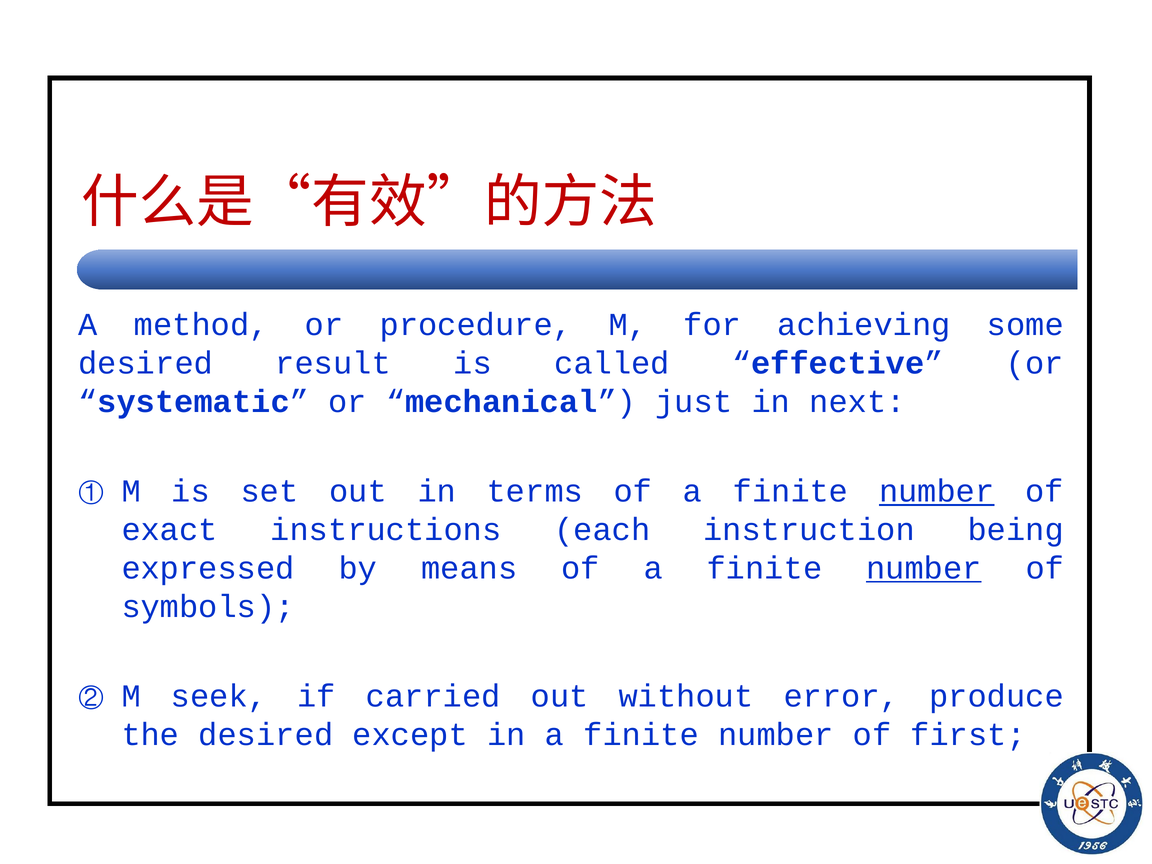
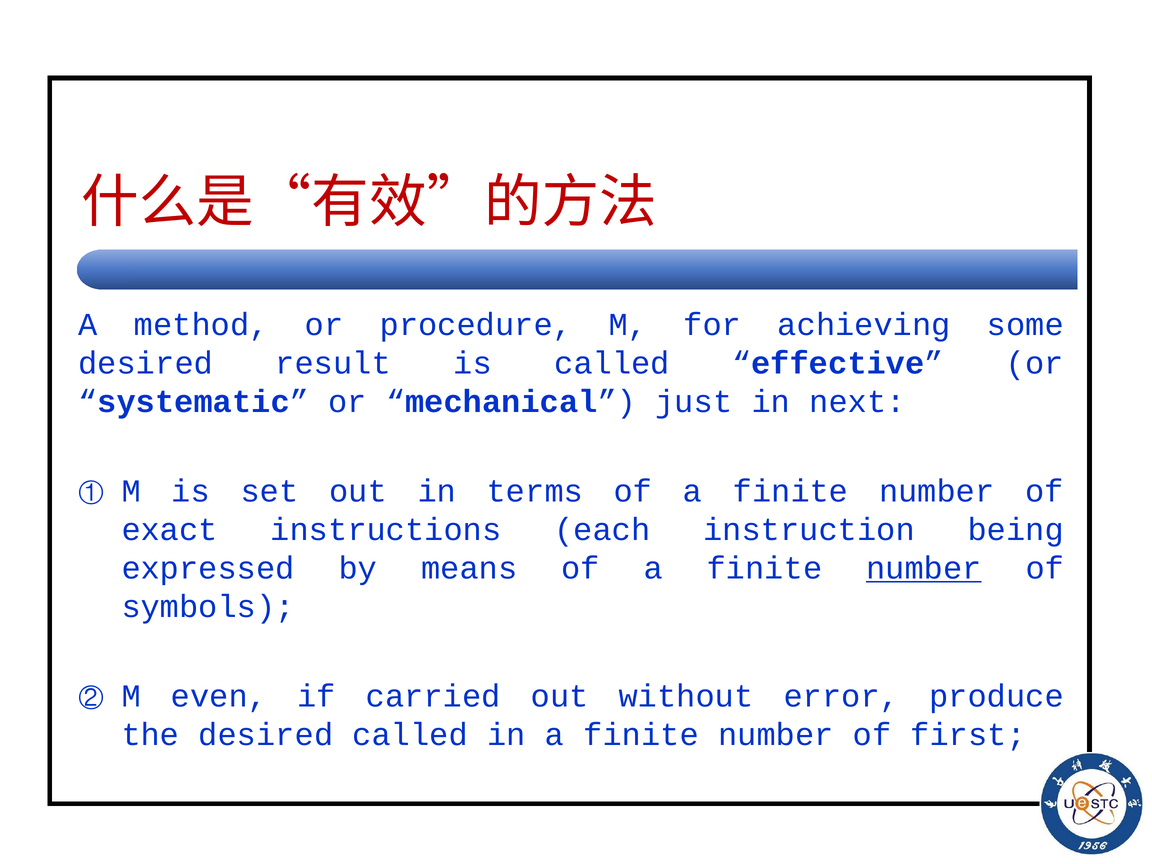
number at (937, 491) underline: present -> none
seek: seek -> even
desired except: except -> called
